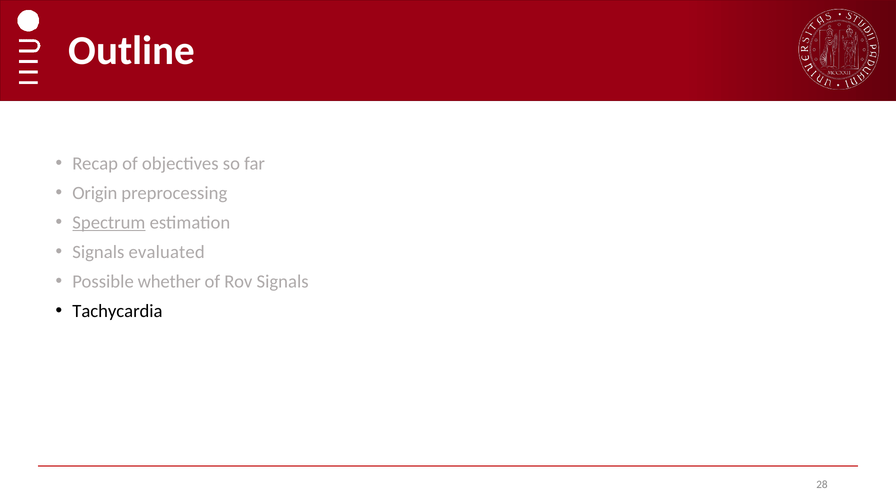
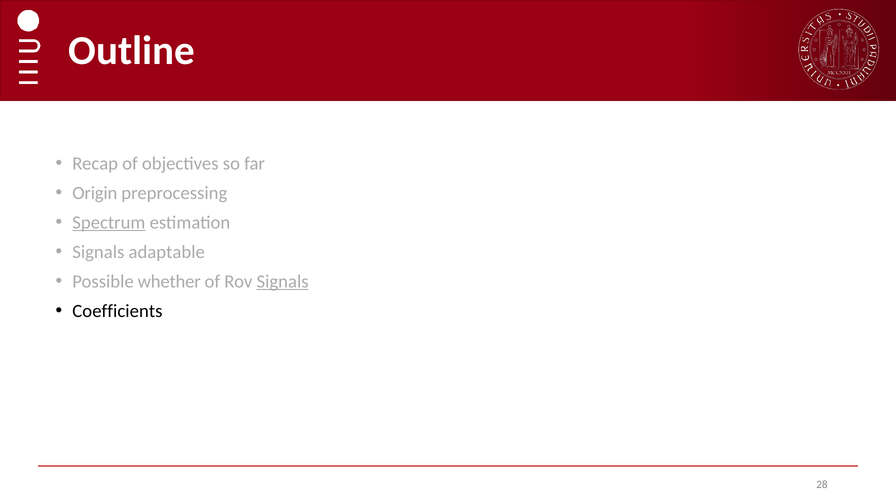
evaluated: evaluated -> adaptable
Signals at (283, 281) underline: none -> present
Tachycardia: Tachycardia -> Coefficients
